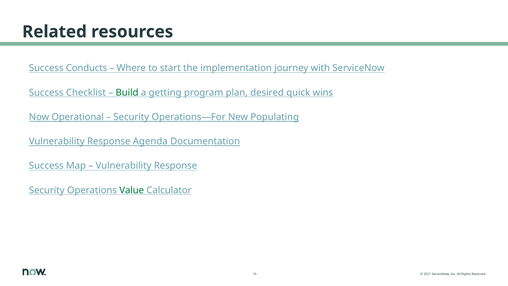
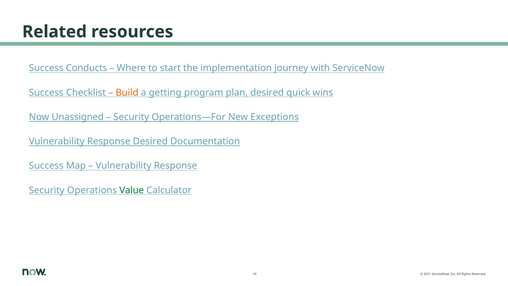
Build colour: green -> orange
Operational: Operational -> Unassigned
Populating: Populating -> Exceptions
Response Agenda: Agenda -> Desired
